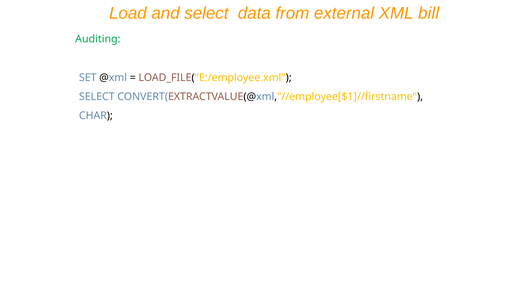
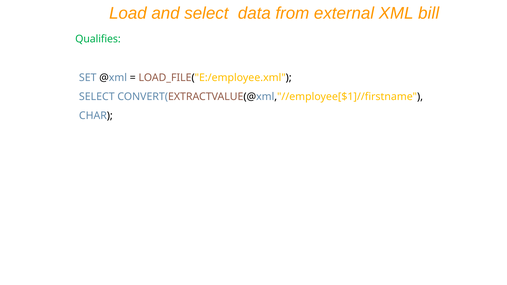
Auditing: Auditing -> Qualifies
